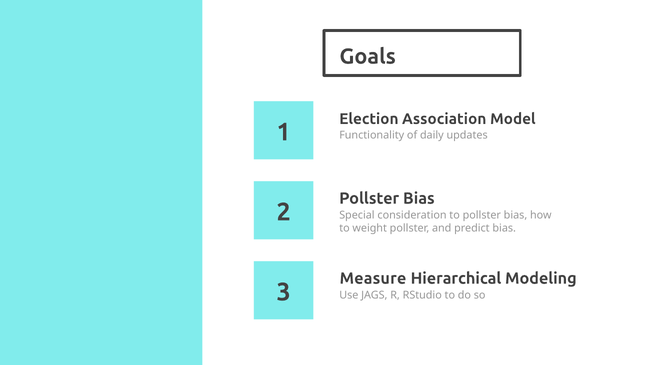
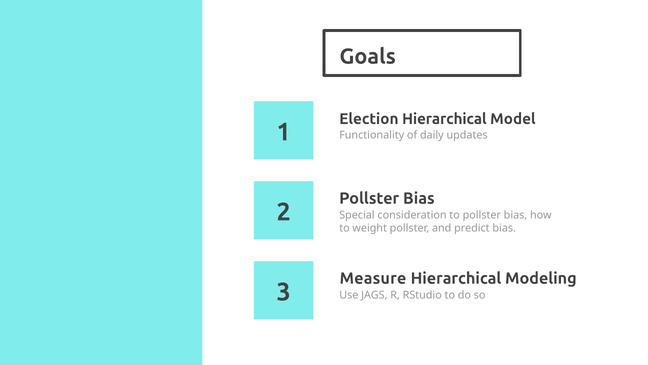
Election Association: Association -> Hierarchical
